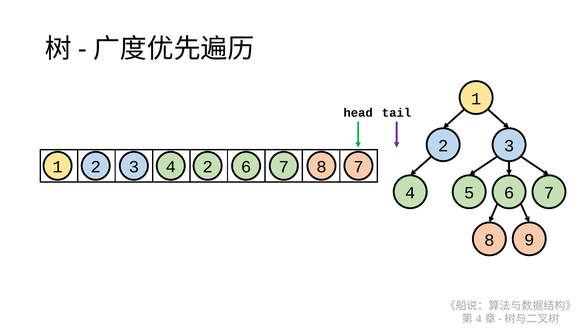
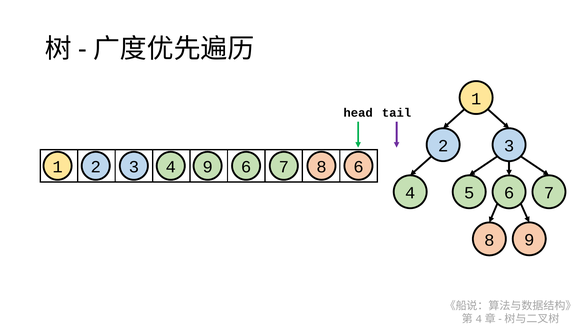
4 2: 2 -> 9
8 7: 7 -> 6
